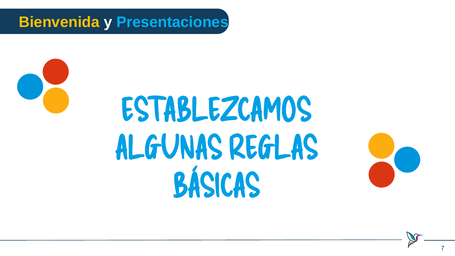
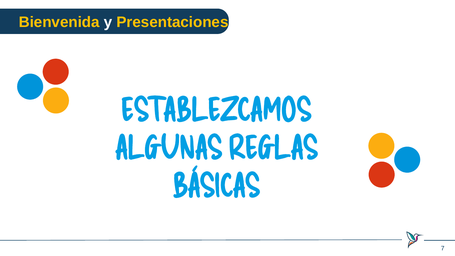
Presentaciones colour: light blue -> yellow
